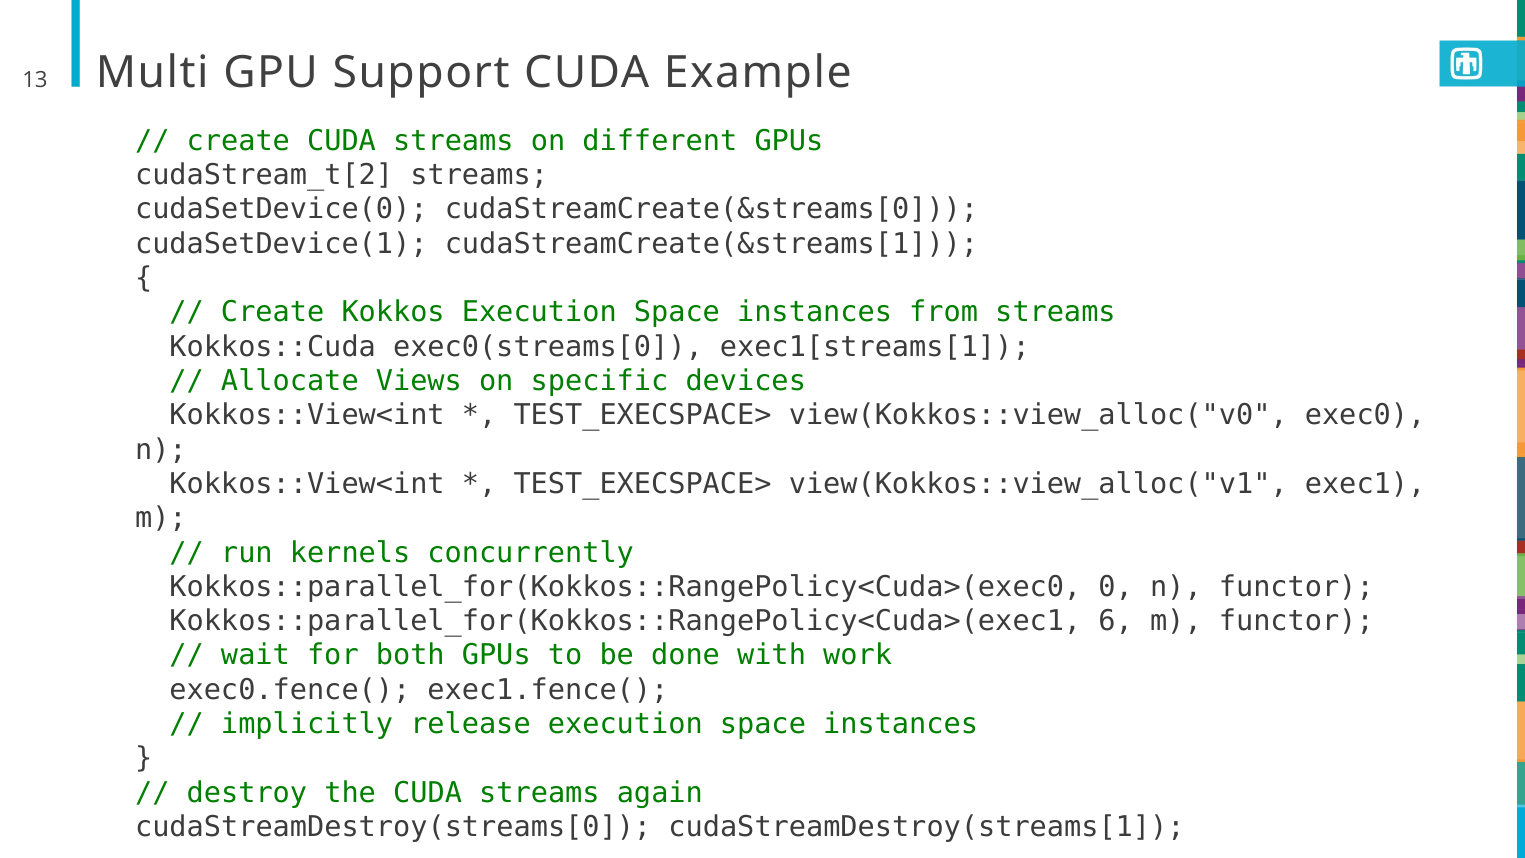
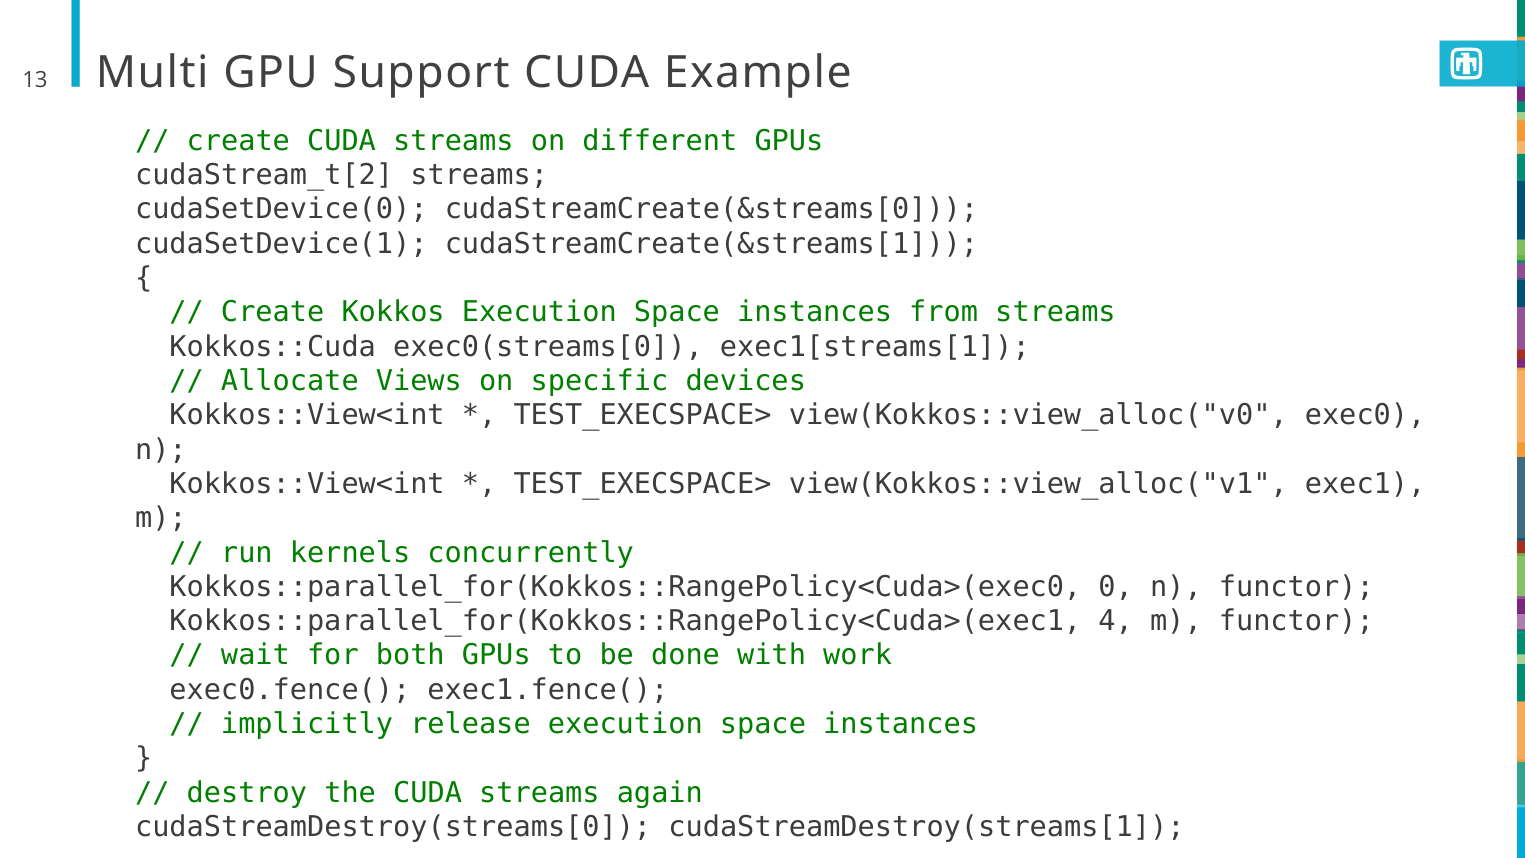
6: 6 -> 4
